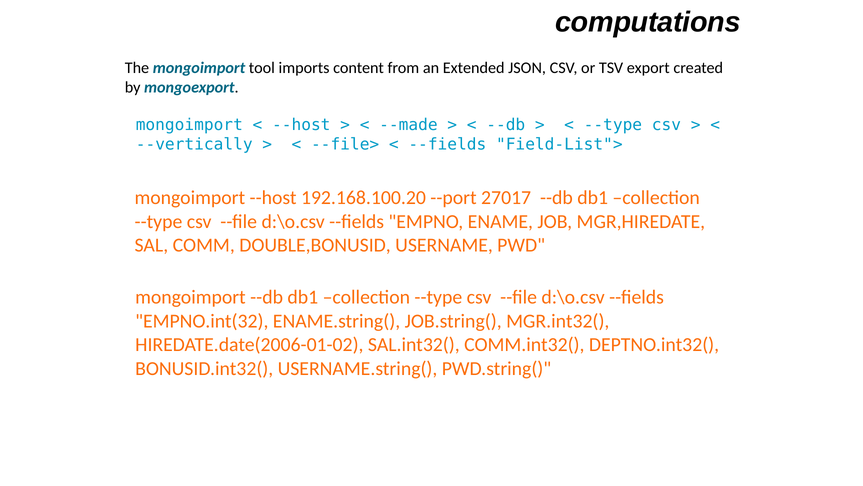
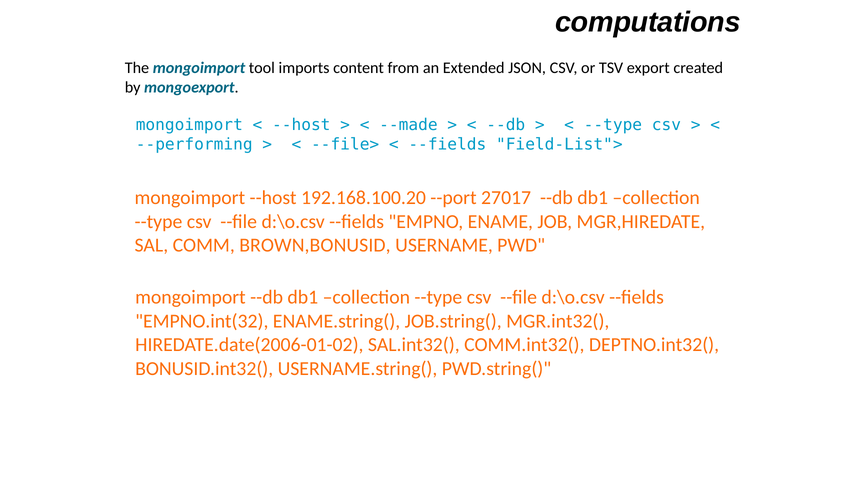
--vertically: --vertically -> --performing
DOUBLE,BONUSID: DOUBLE,BONUSID -> BROWN,BONUSID
